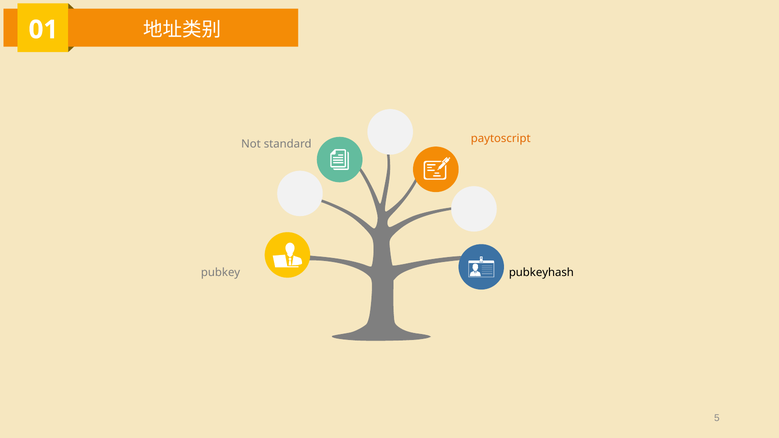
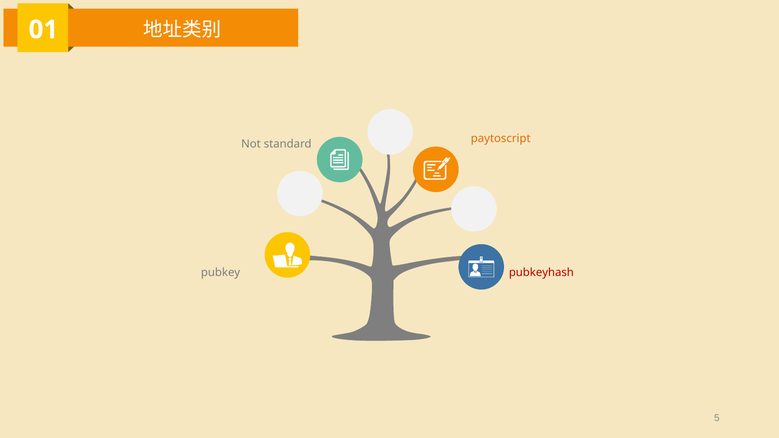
pubkeyhash colour: black -> red
